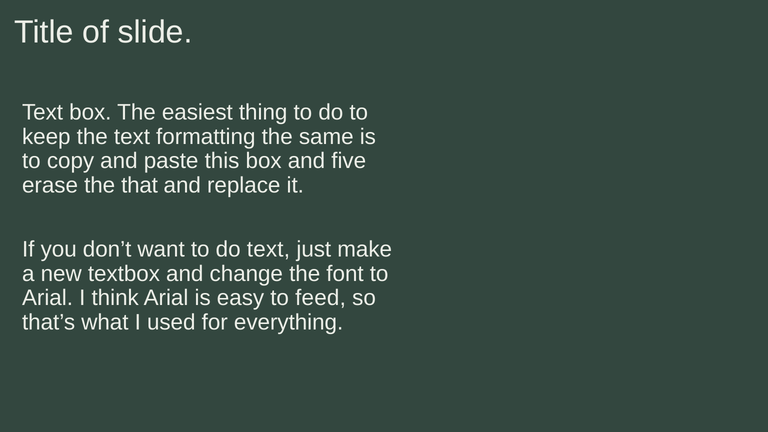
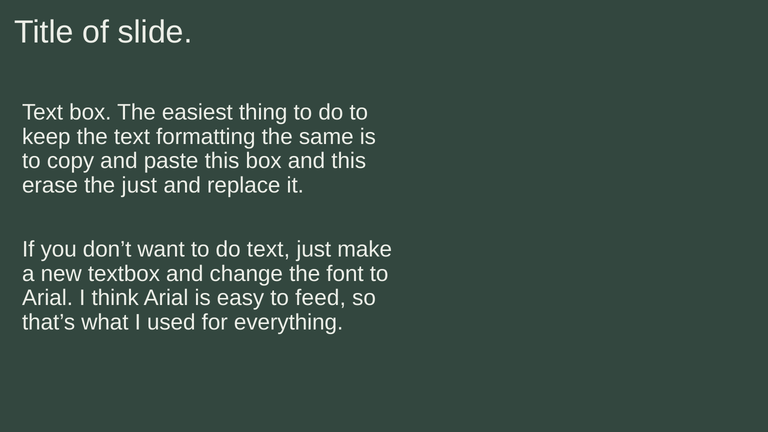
and five: five -> this
the that: that -> just
